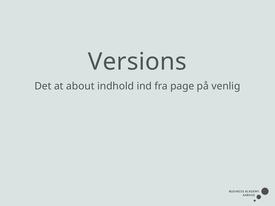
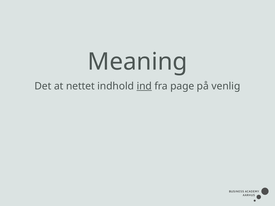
Versions: Versions -> Meaning
about: about -> nettet
ind underline: none -> present
